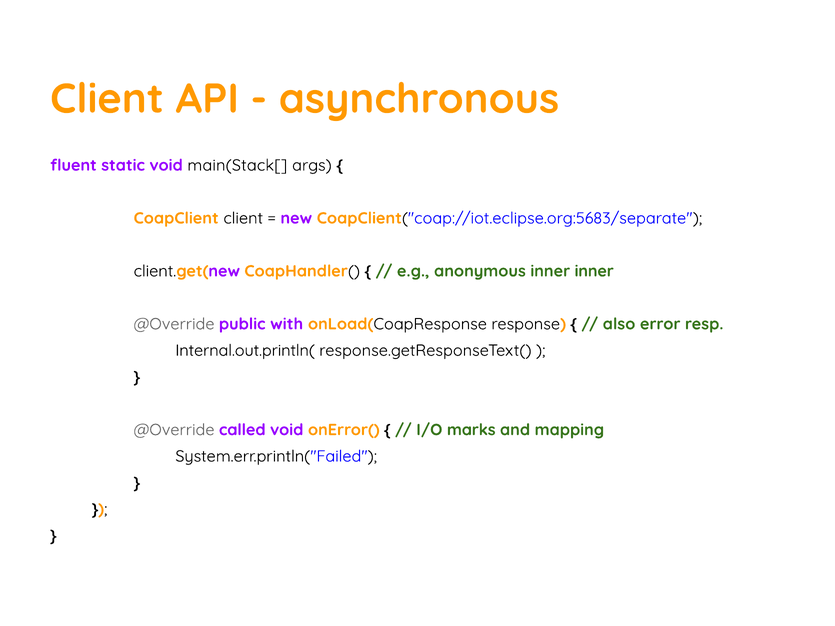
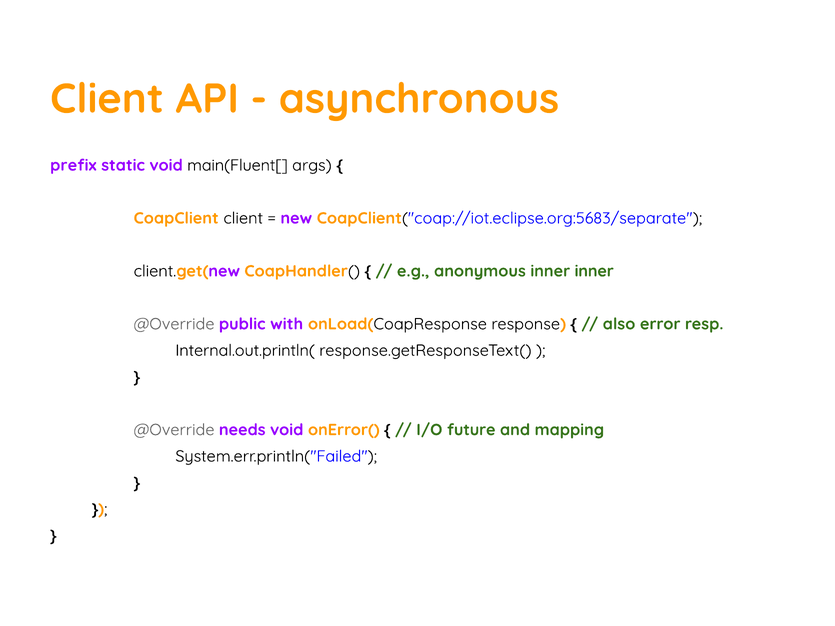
fluent: fluent -> prefix
main(Stack[: main(Stack[ -> main(Fluent[
called: called -> needs
marks: marks -> future
